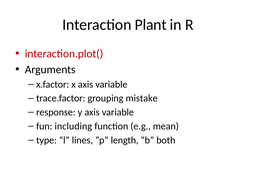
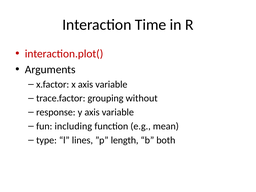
Plant: Plant -> Time
mistake: mistake -> without
